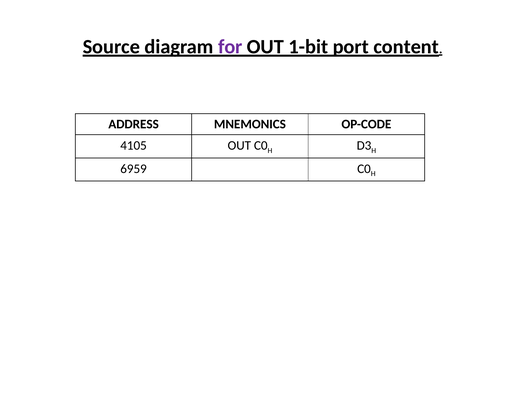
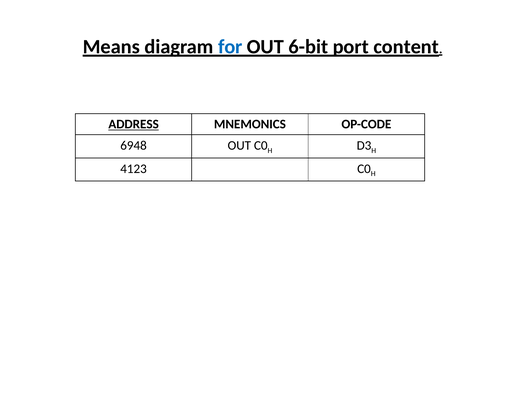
Source: Source -> Means
for colour: purple -> blue
1-bit: 1-bit -> 6-bit
ADDRESS underline: none -> present
4105: 4105 -> 6948
6959: 6959 -> 4123
